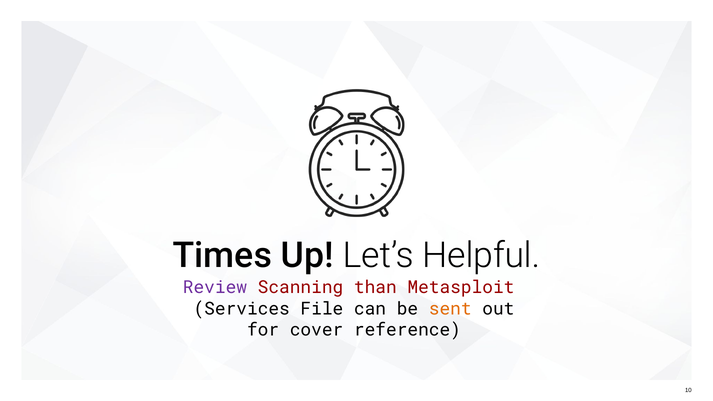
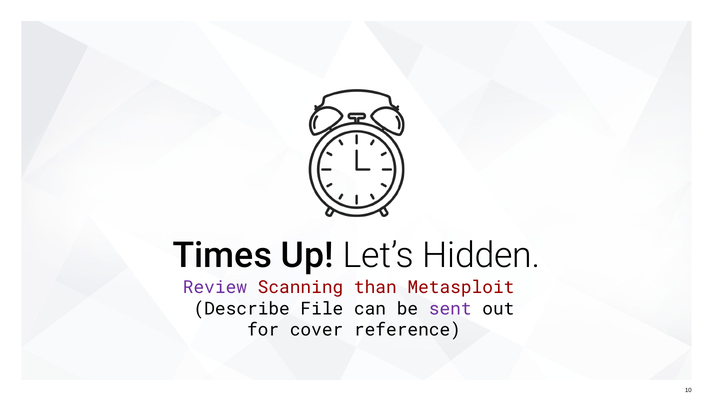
Helpful: Helpful -> Hidden
Services: Services -> Describe
sent colour: orange -> purple
